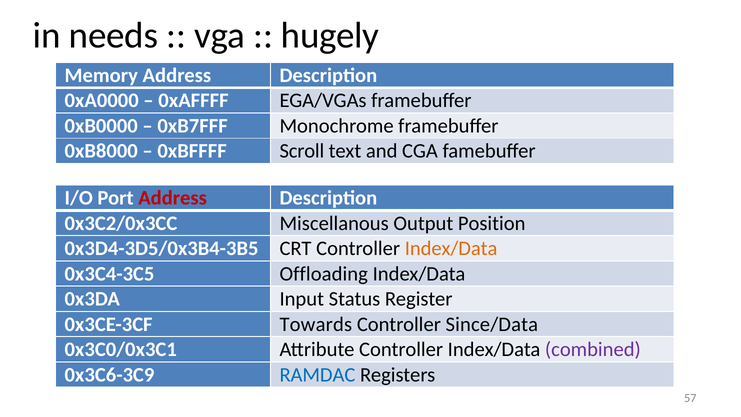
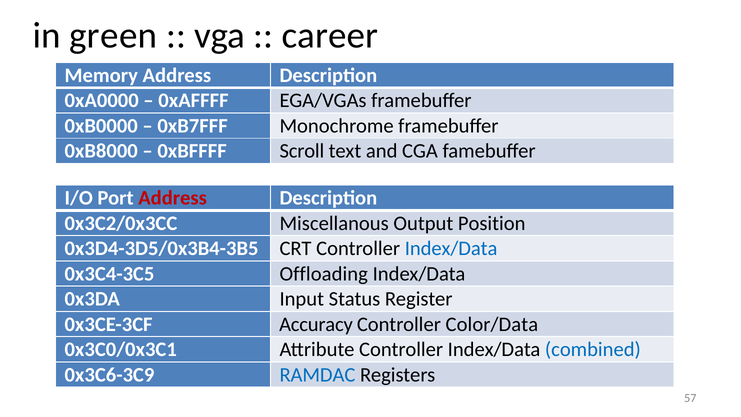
needs: needs -> green
hugely: hugely -> career
Index/Data at (451, 248) colour: orange -> blue
Towards: Towards -> Accuracy
Since/Data: Since/Data -> Color/Data
combined colour: purple -> blue
